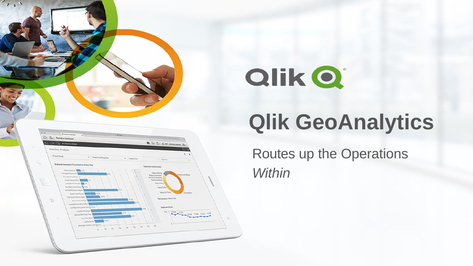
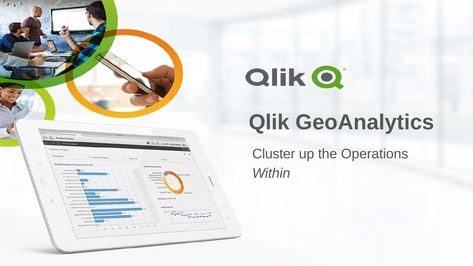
Routes: Routes -> Cluster
